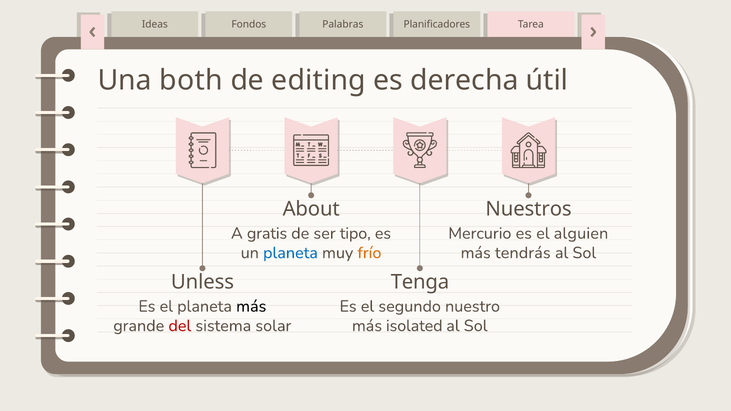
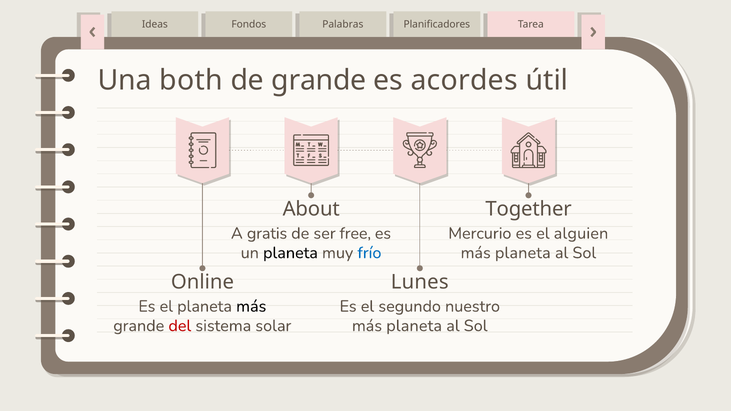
de editing: editing -> grande
derecha: derecha -> acordes
Nuestros: Nuestros -> Together
tipo: tipo -> free
planeta at (290, 253) colour: blue -> black
frío colour: orange -> blue
tendrás at (523, 253): tendrás -> planeta
Unless: Unless -> Online
Tenga: Tenga -> Lunes
isolated at (414, 326): isolated -> planeta
